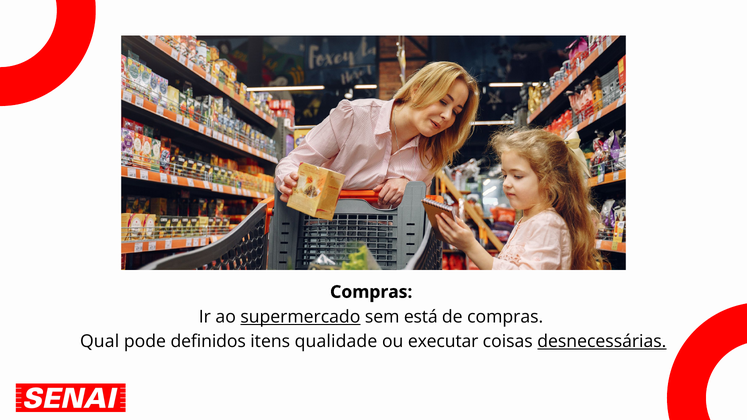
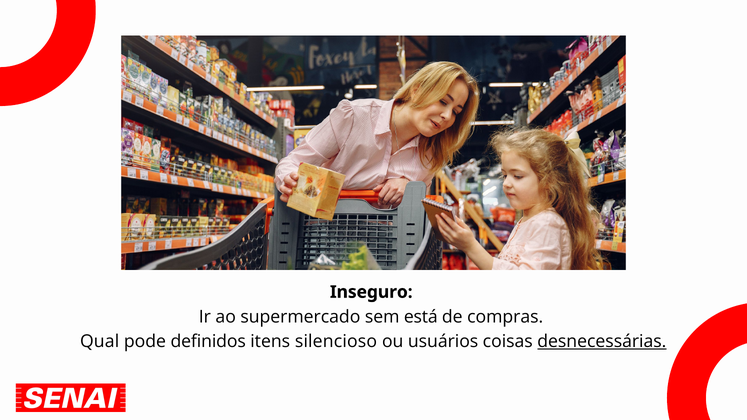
Compras at (371, 292): Compras -> Inseguro
supermercado underline: present -> none
qualidade: qualidade -> silencioso
executar: executar -> usuários
